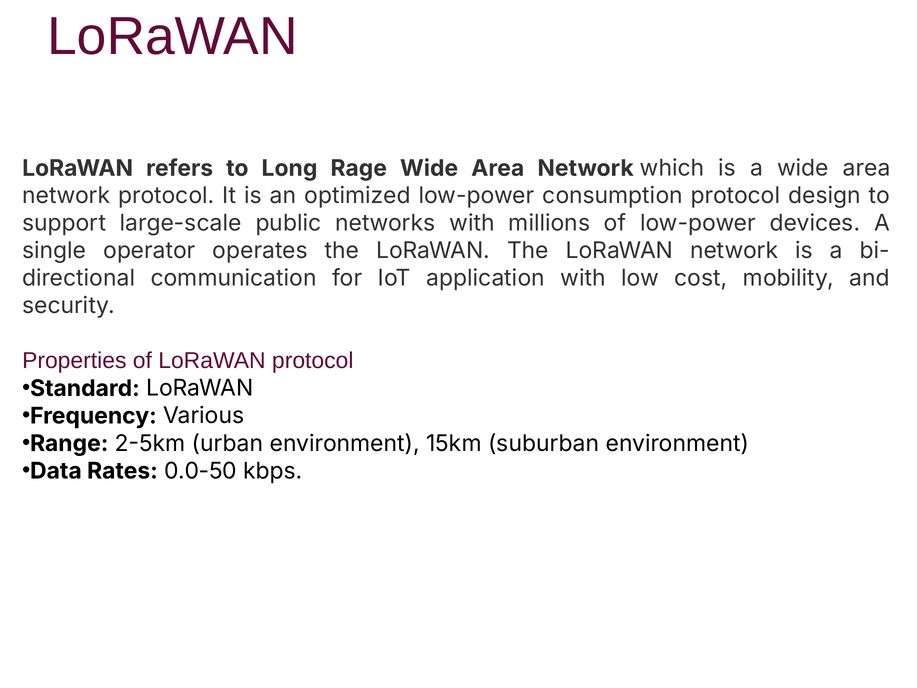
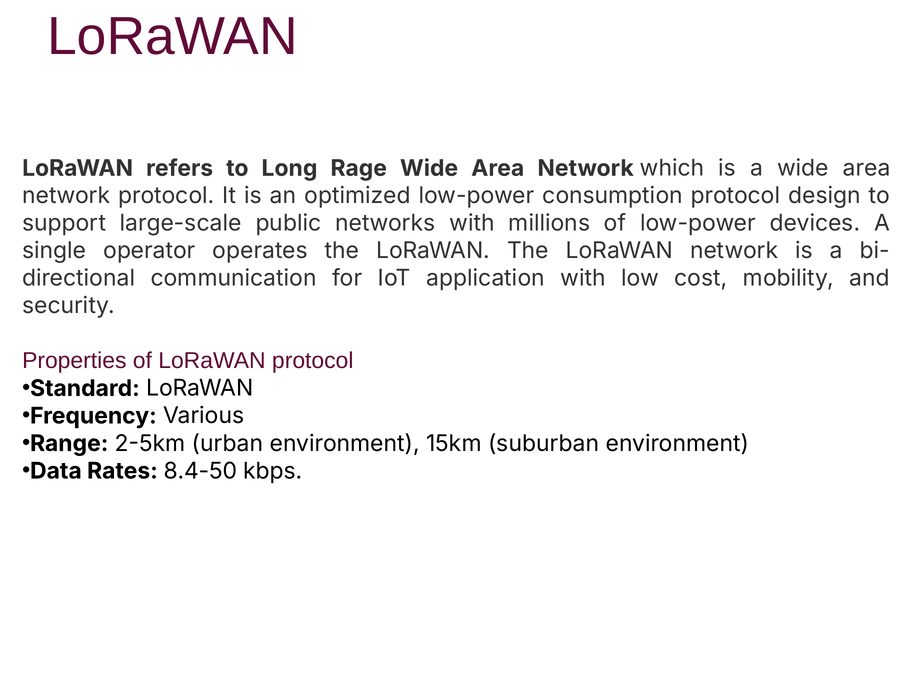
0.0-50: 0.0-50 -> 8.4-50
